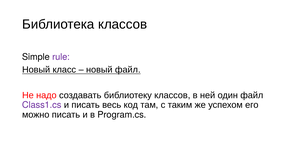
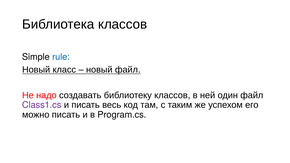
rule colour: purple -> blue
